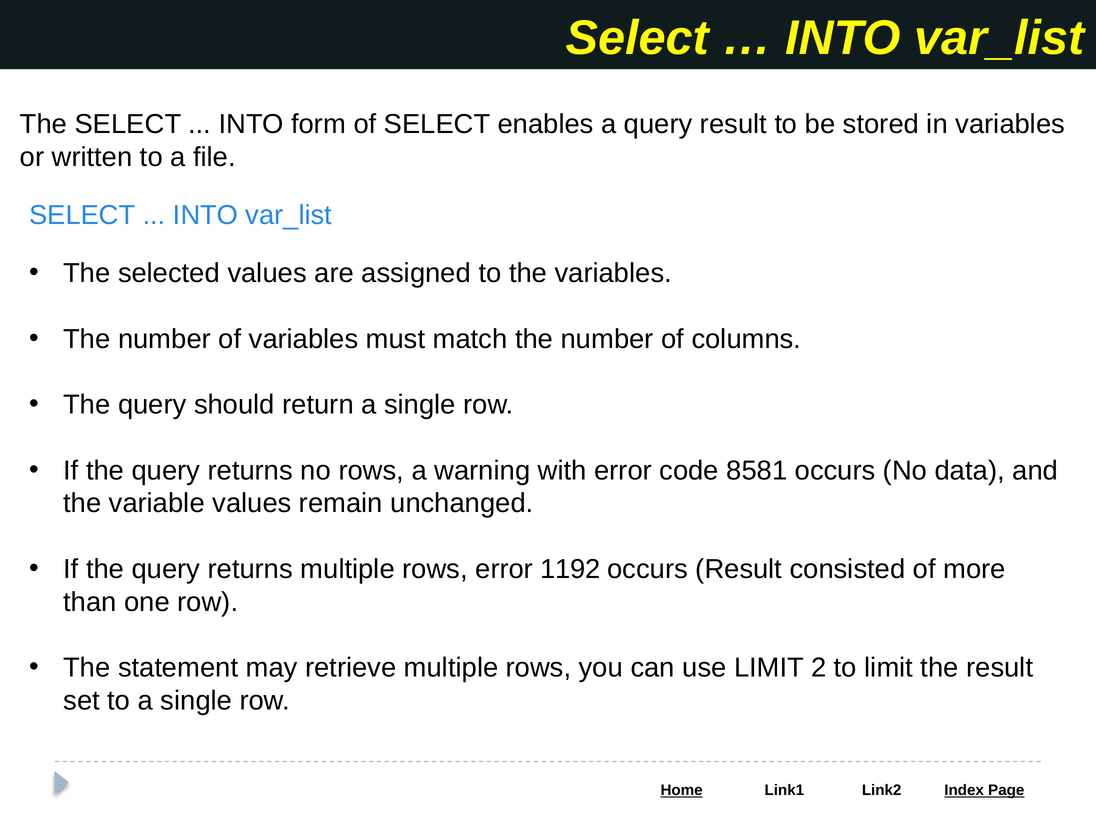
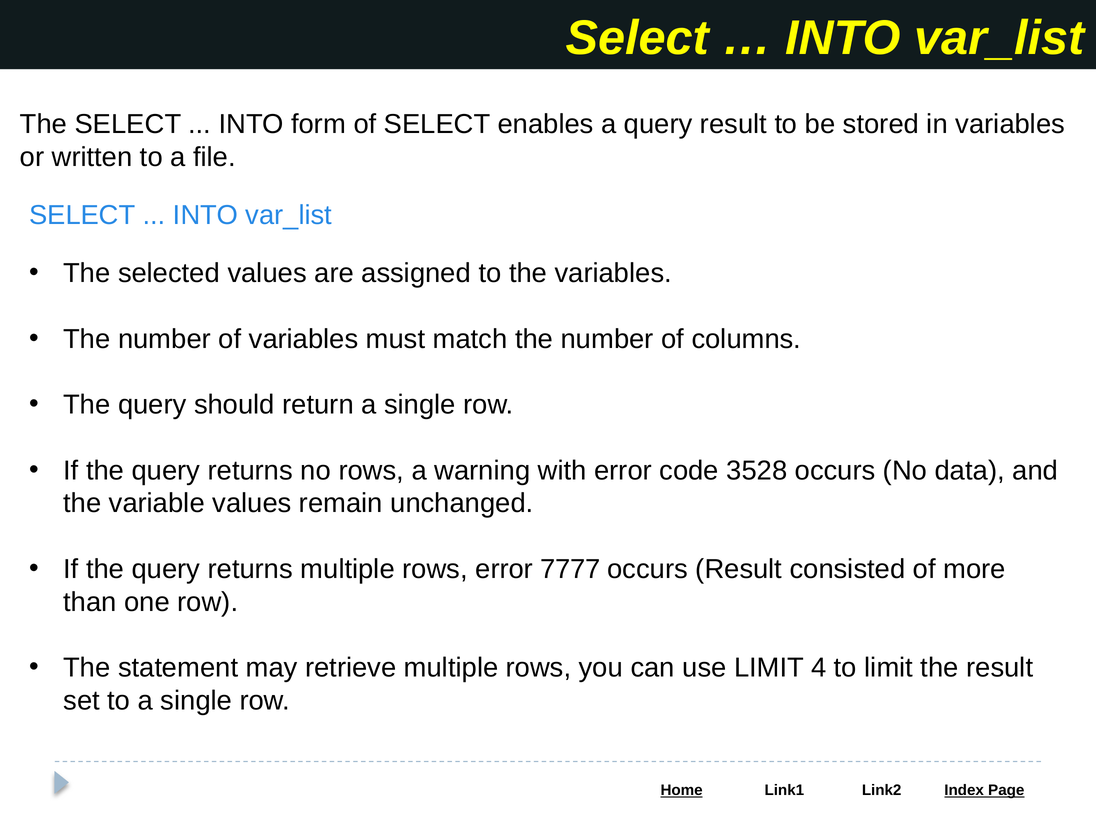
8581: 8581 -> 3528
1192: 1192 -> 7777
2: 2 -> 4
